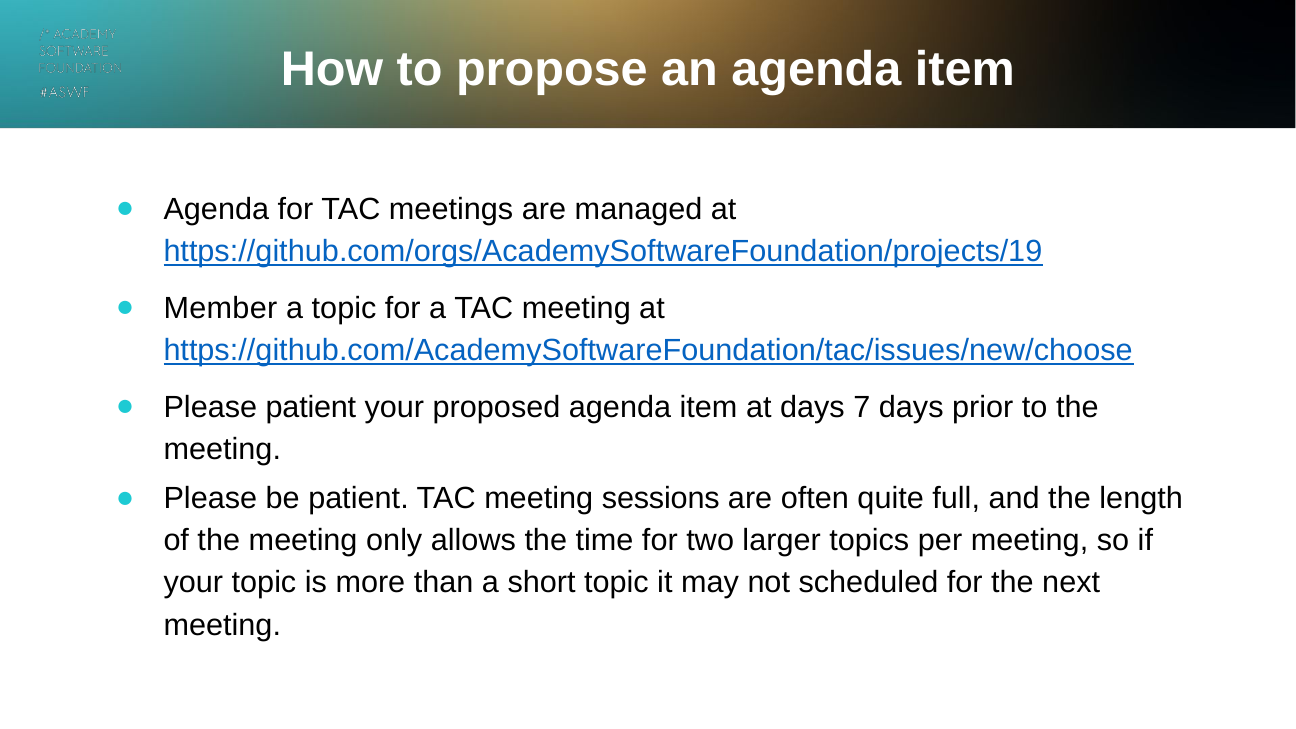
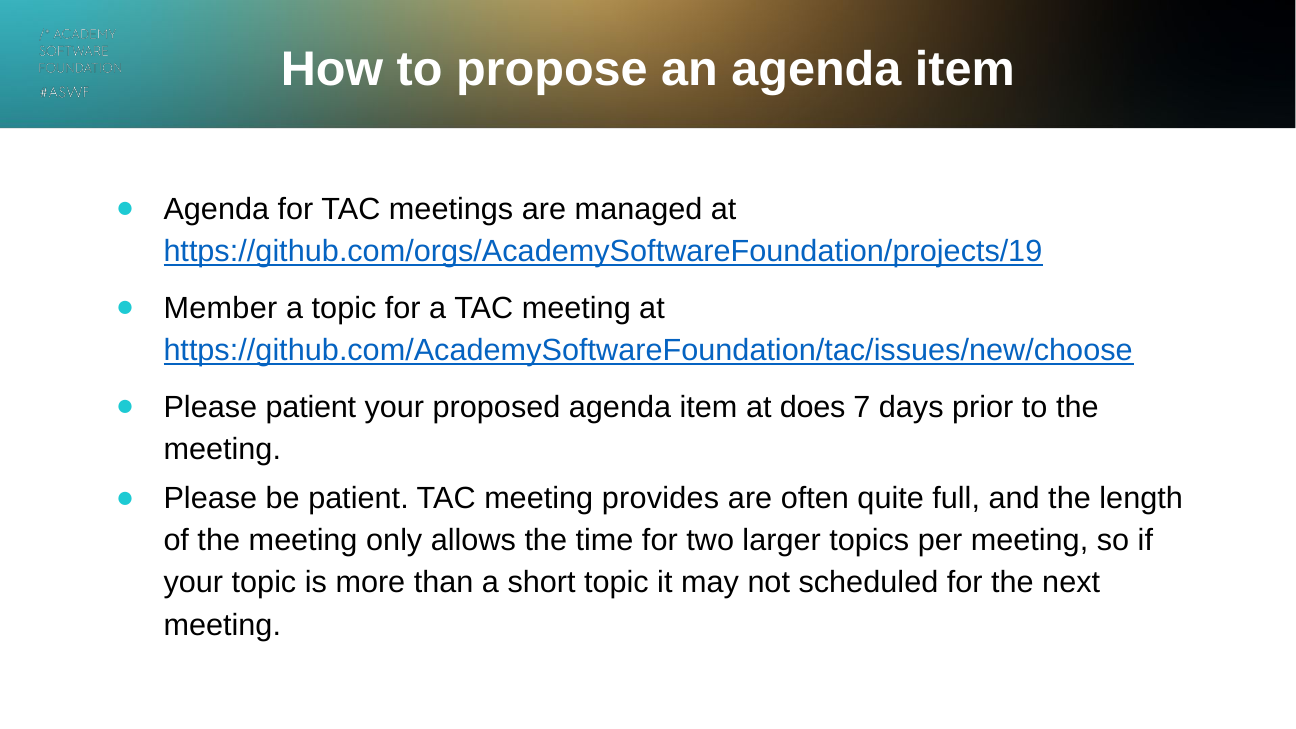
at days: days -> does
sessions: sessions -> provides
